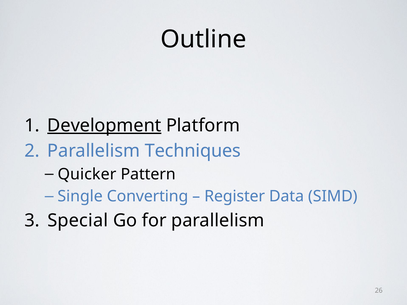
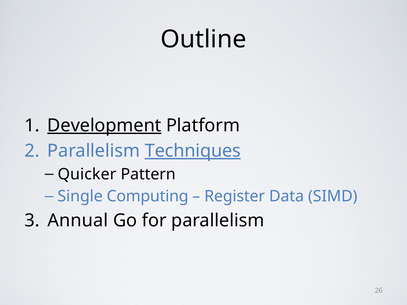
Techniques underline: none -> present
Converting: Converting -> Computing
Special: Special -> Annual
